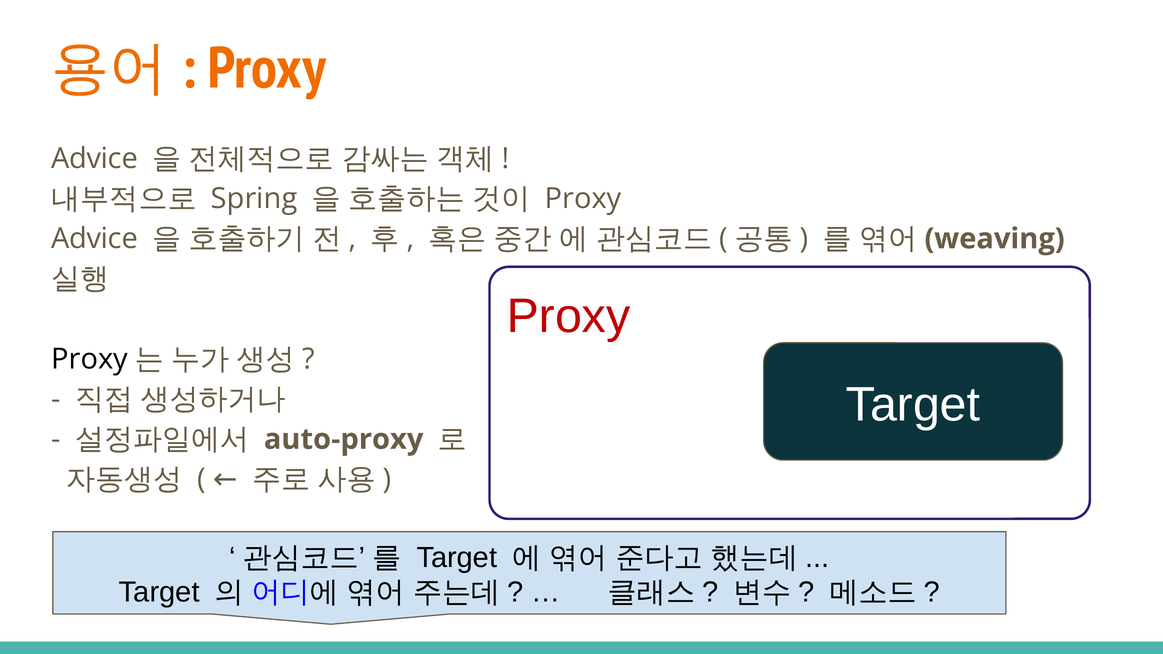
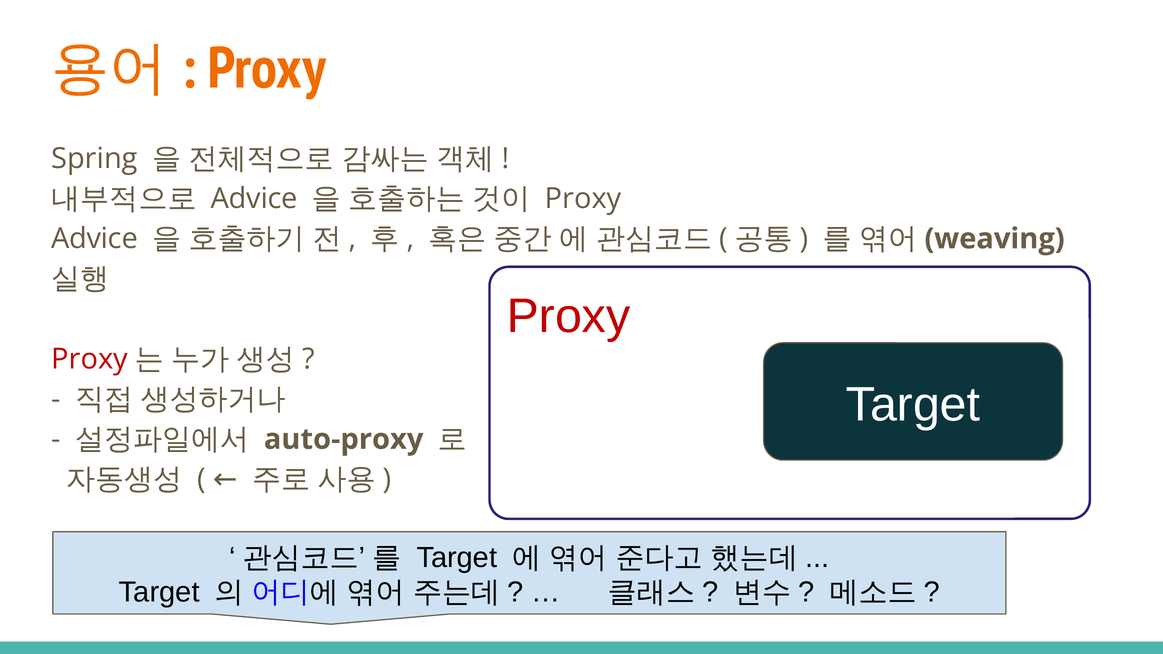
Advice at (95, 159): Advice -> Spring
Spring at (254, 199): Spring -> Advice
Proxy at (90, 359) colour: black -> red
